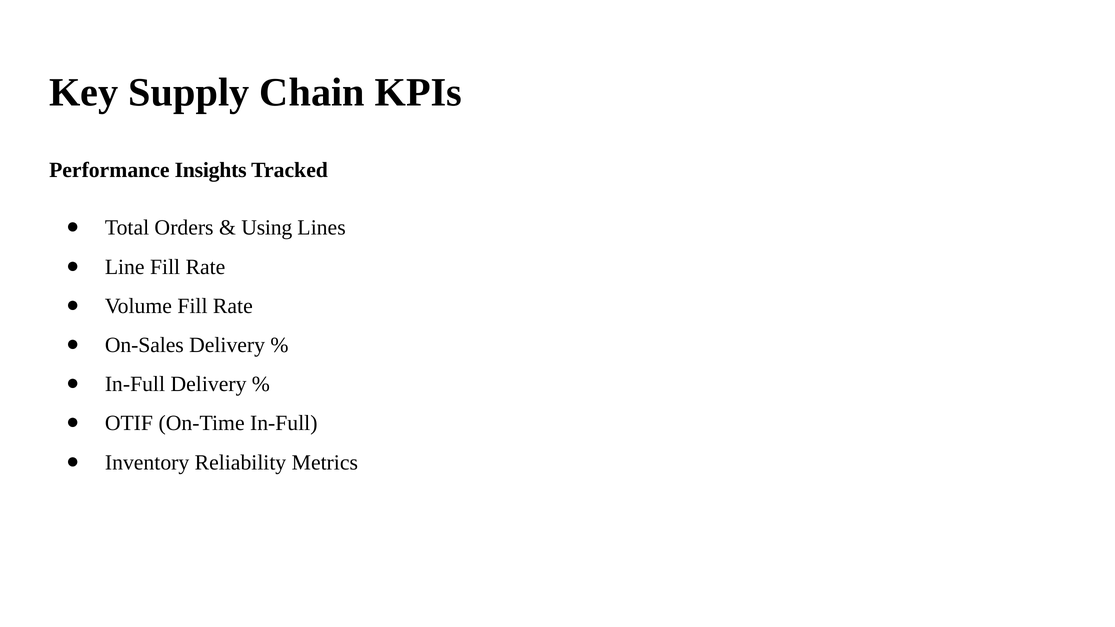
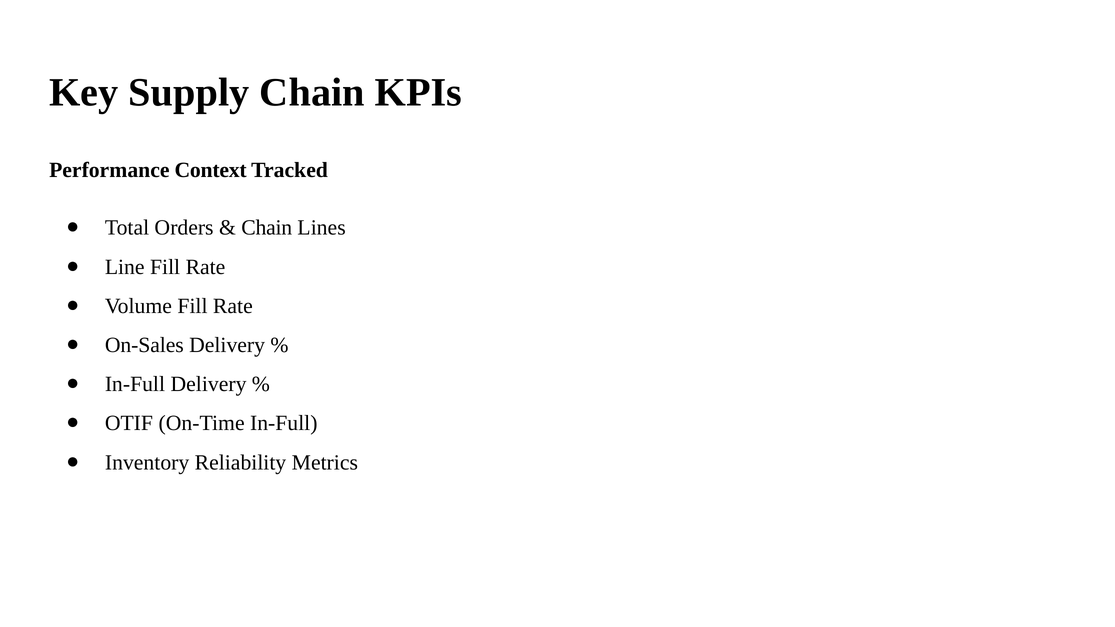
Insights: Insights -> Context
Using at (267, 228): Using -> Chain
